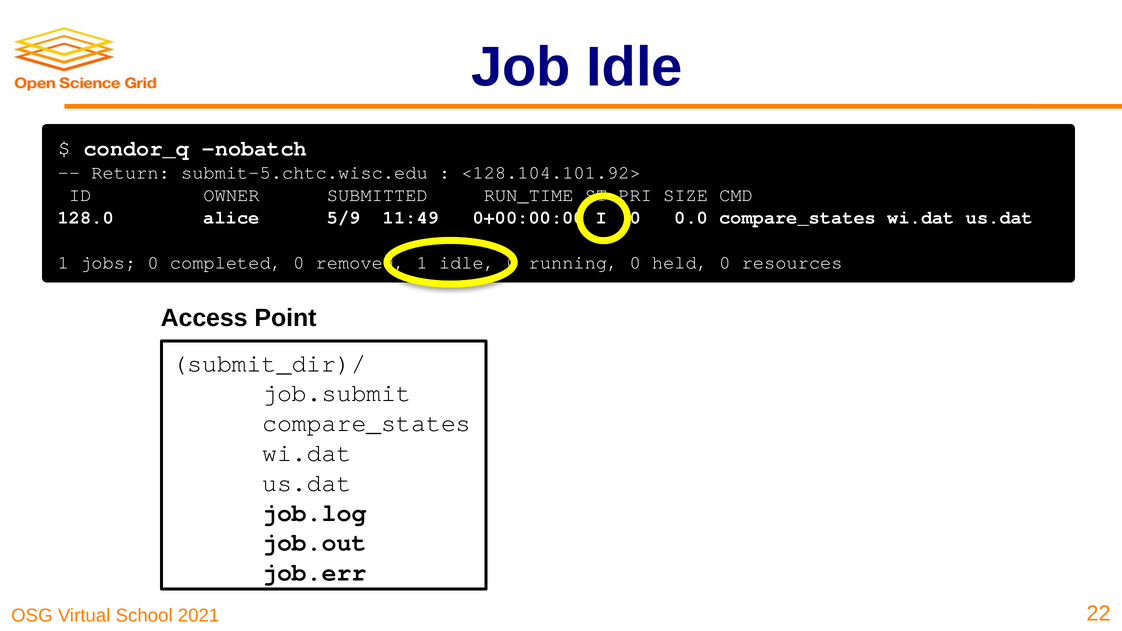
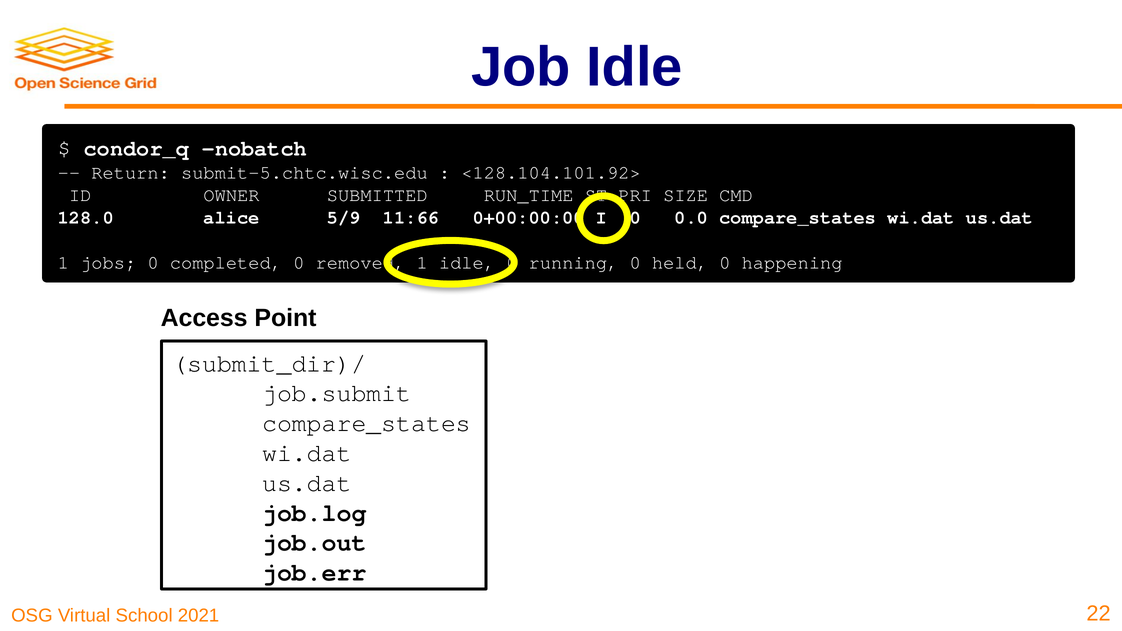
11:49: 11:49 -> 11:66
resources: resources -> happening
